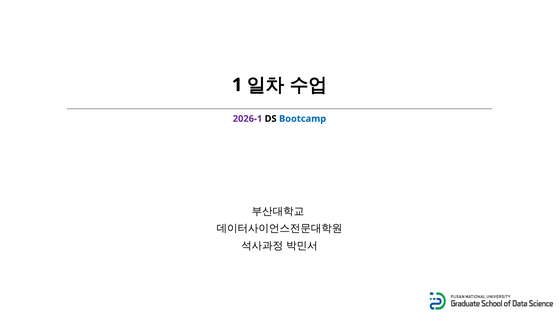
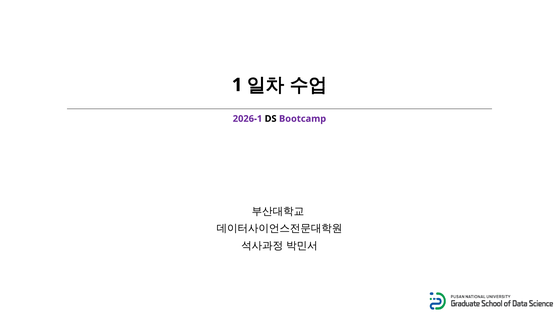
Bootcamp colour: blue -> purple
